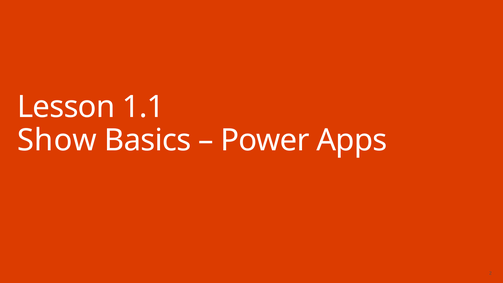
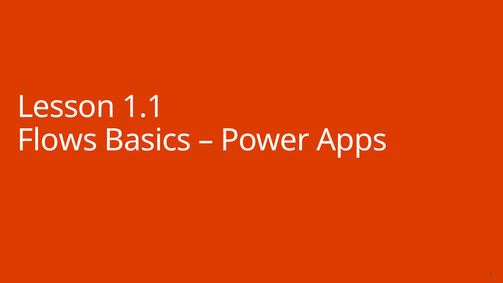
Show: Show -> Flows
